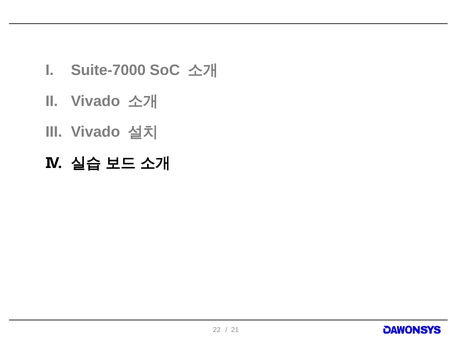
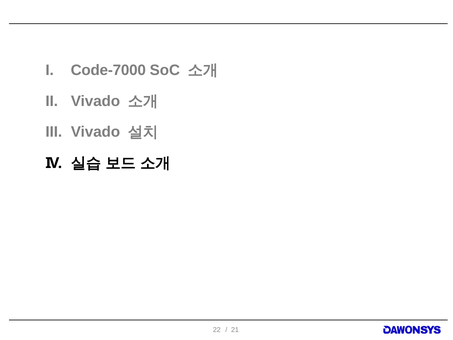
Suite-7000: Suite-7000 -> Code-7000
